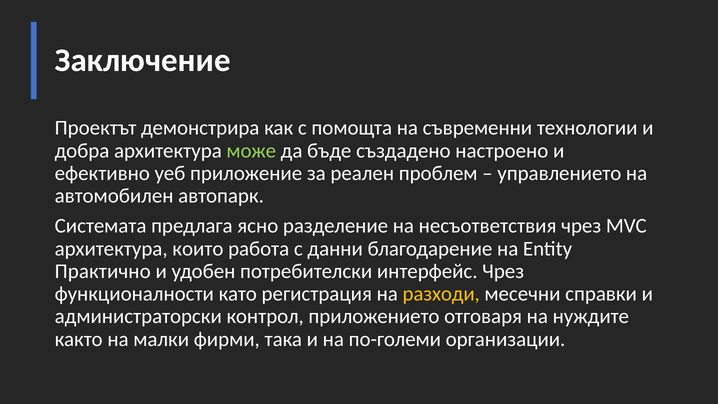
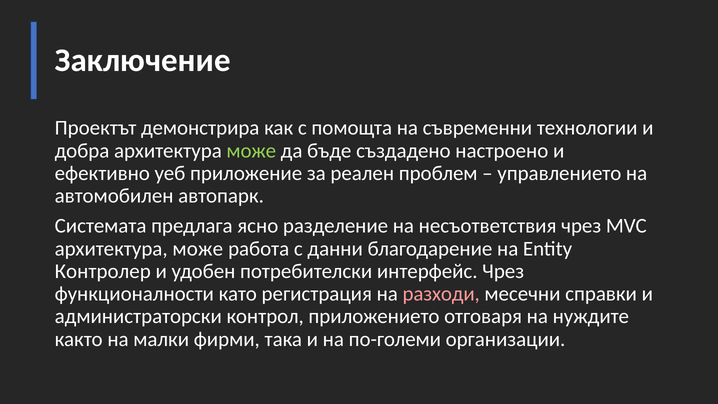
които at (198, 249): които -> може
Практично: Практично -> Контролер
разходи colour: yellow -> pink
